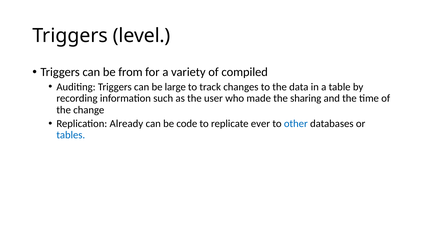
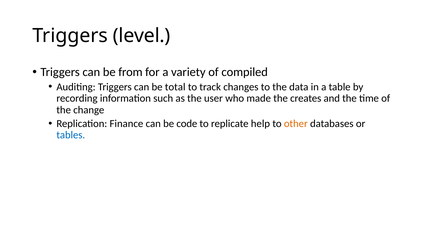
large: large -> total
sharing: sharing -> creates
Already: Already -> Finance
ever: ever -> help
other colour: blue -> orange
